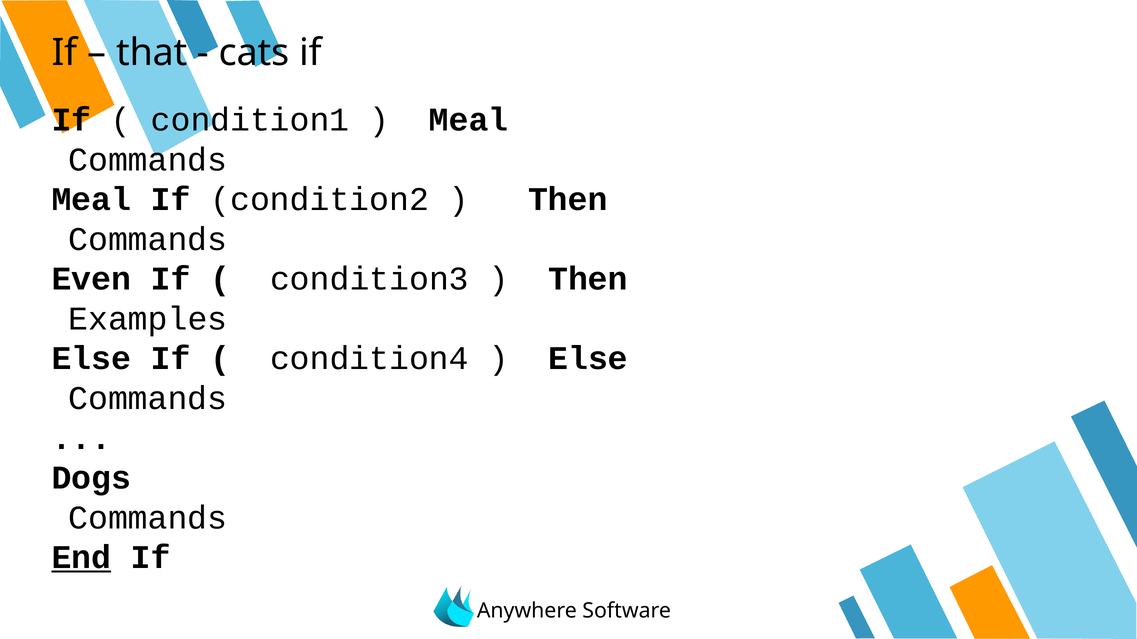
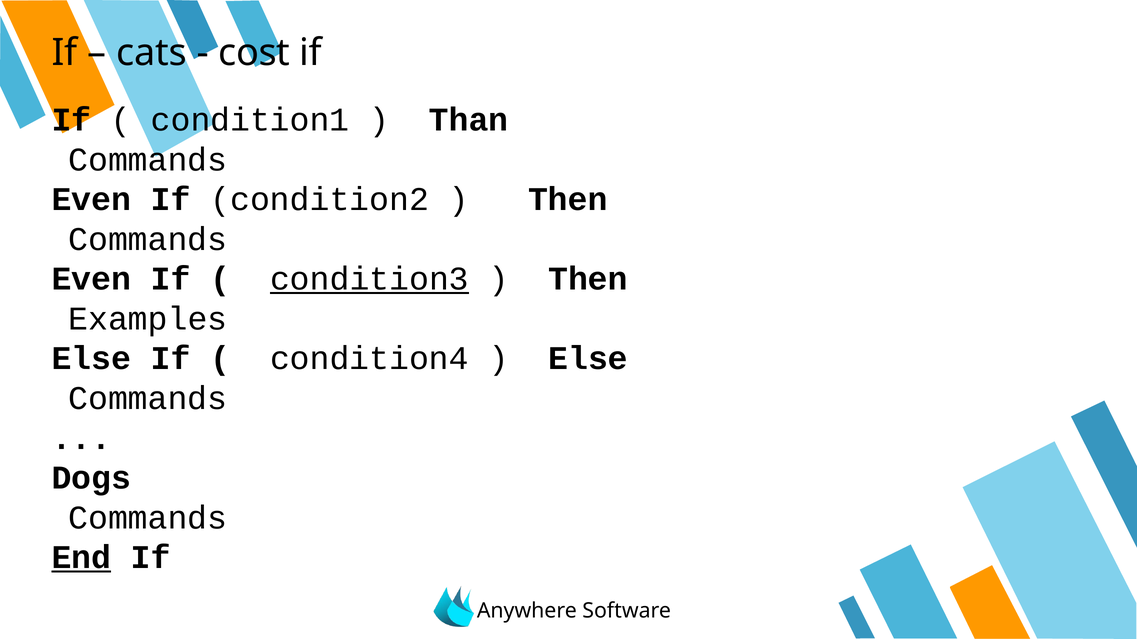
that: that -> cats
cats: cats -> cost
Meal at (469, 120): Meal -> Than
Meal at (91, 200): Meal -> Even
condition3 underline: none -> present
